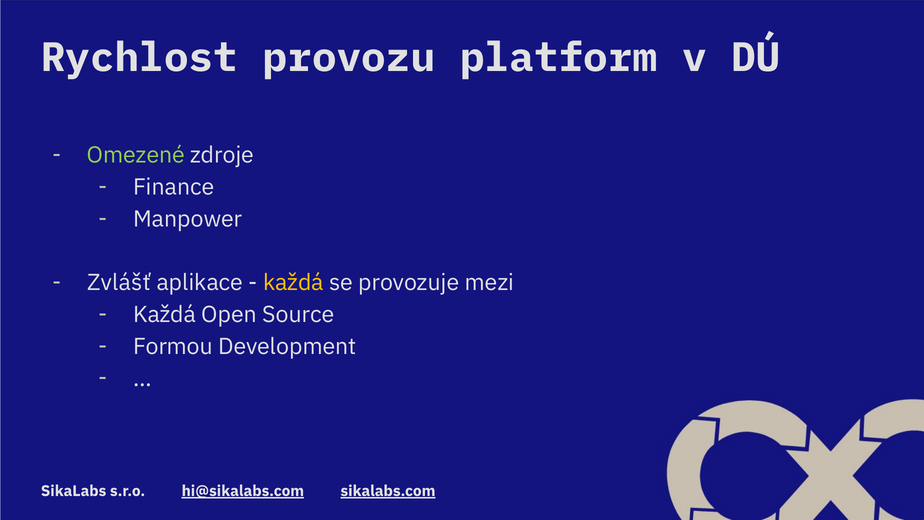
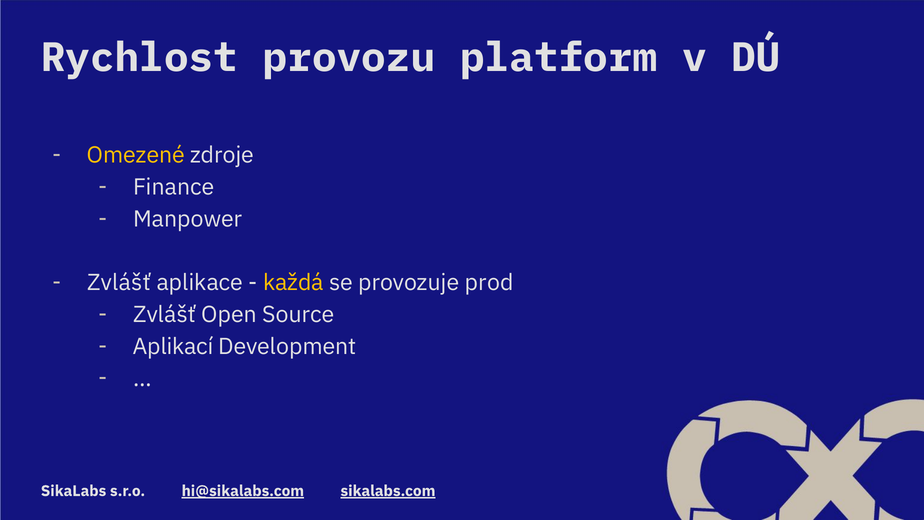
Omezené colour: light green -> yellow
mezi: mezi -> prod
Každá at (165, 315): Každá -> Zvlášť
Formou: Formou -> Aplikací
